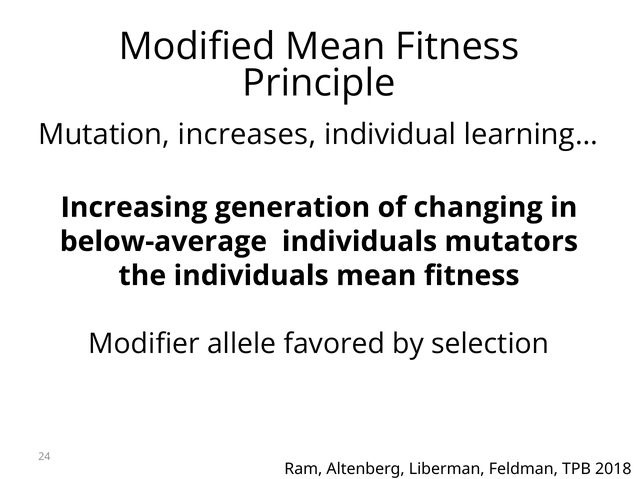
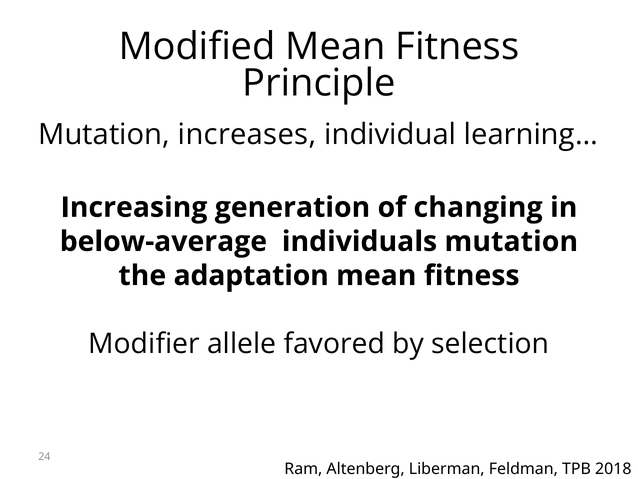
individuals mutators: mutators -> mutation
the individuals: individuals -> adaptation
